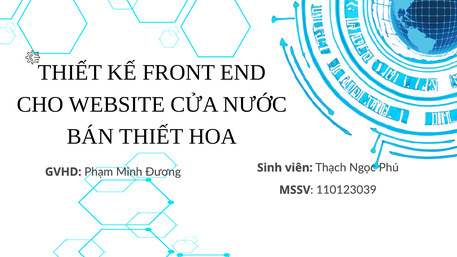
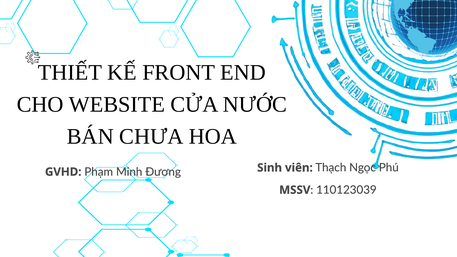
BÁN THIẾT: THIẾT -> CHƯA
